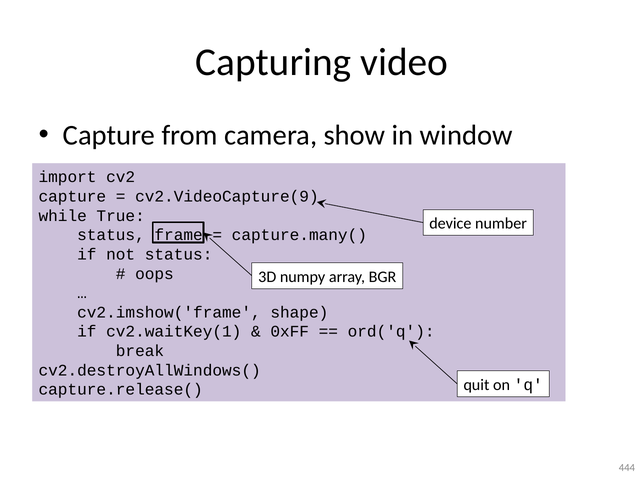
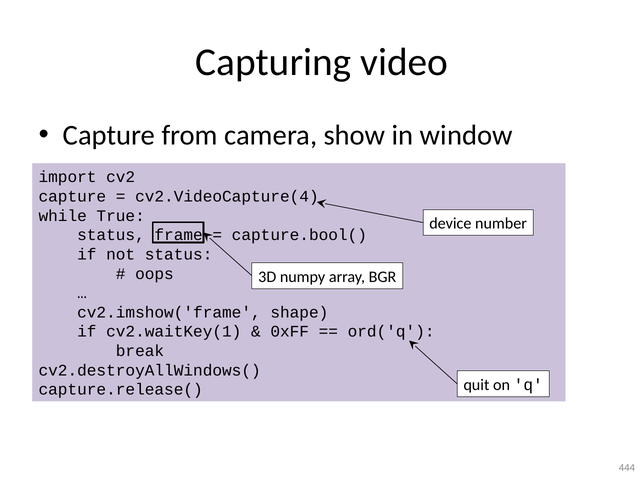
cv2.VideoCapture(9: cv2.VideoCapture(9 -> cv2.VideoCapture(4
capture.many(: capture.many( -> capture.bool(
